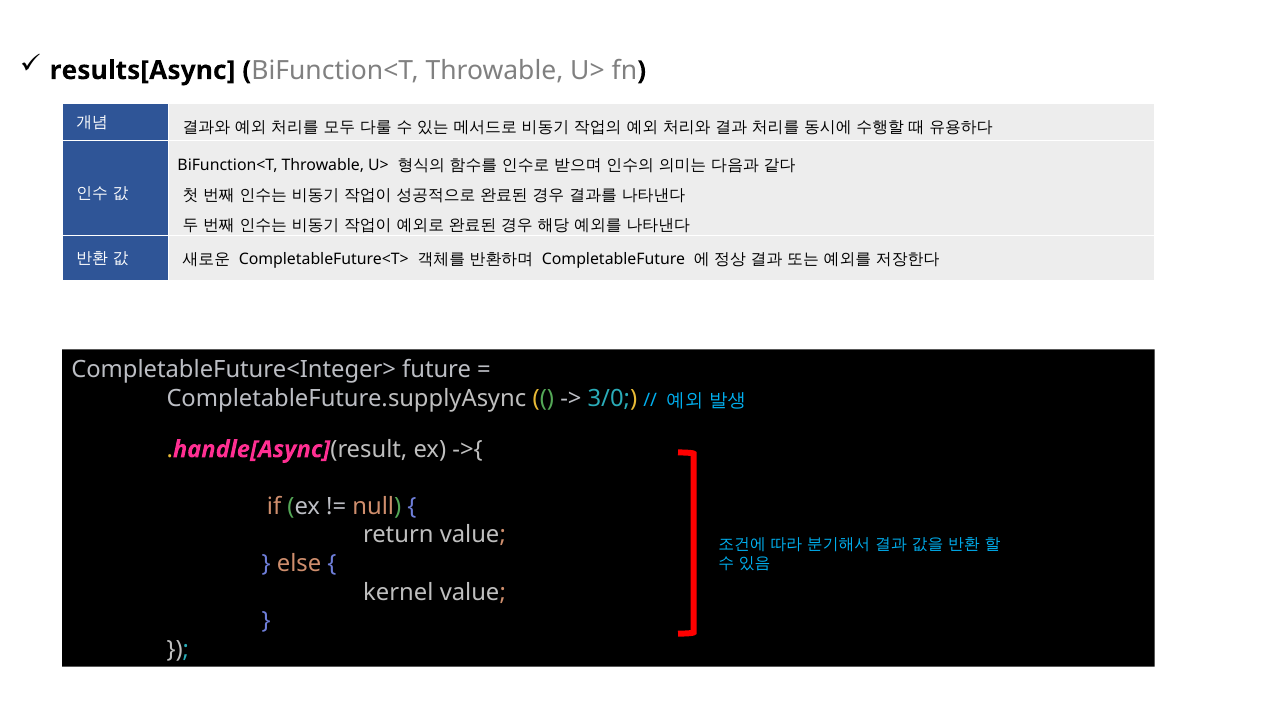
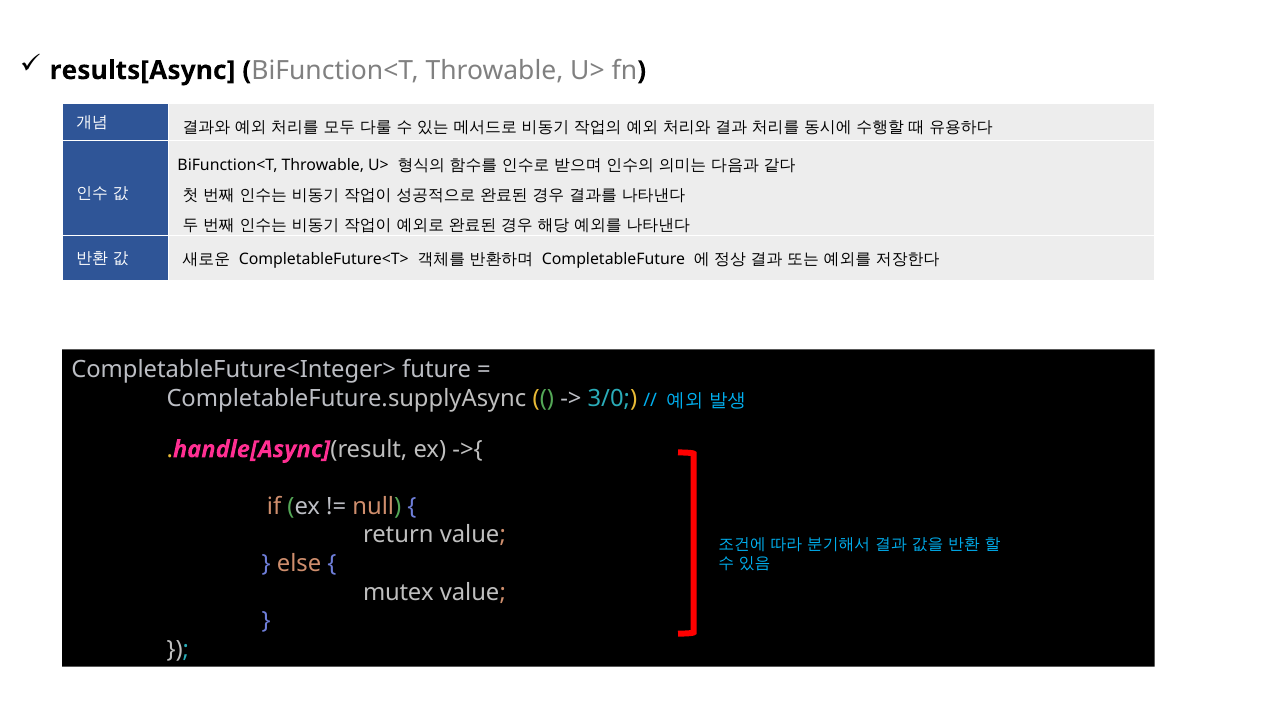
kernel: kernel -> mutex
